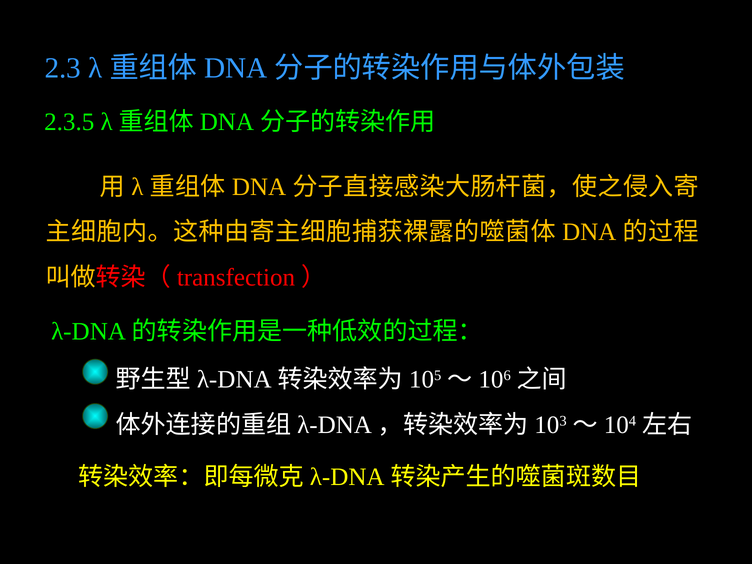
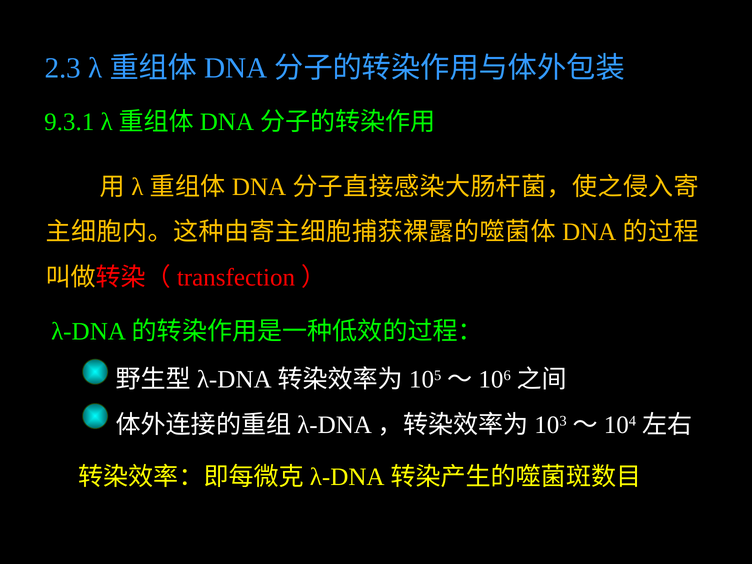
2.3.5: 2.3.5 -> 9.3.1
